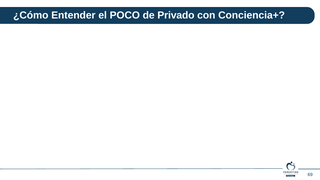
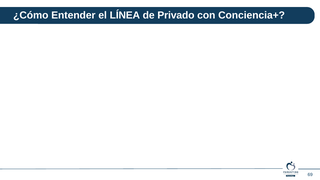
POCO: POCO -> LÍNEA
